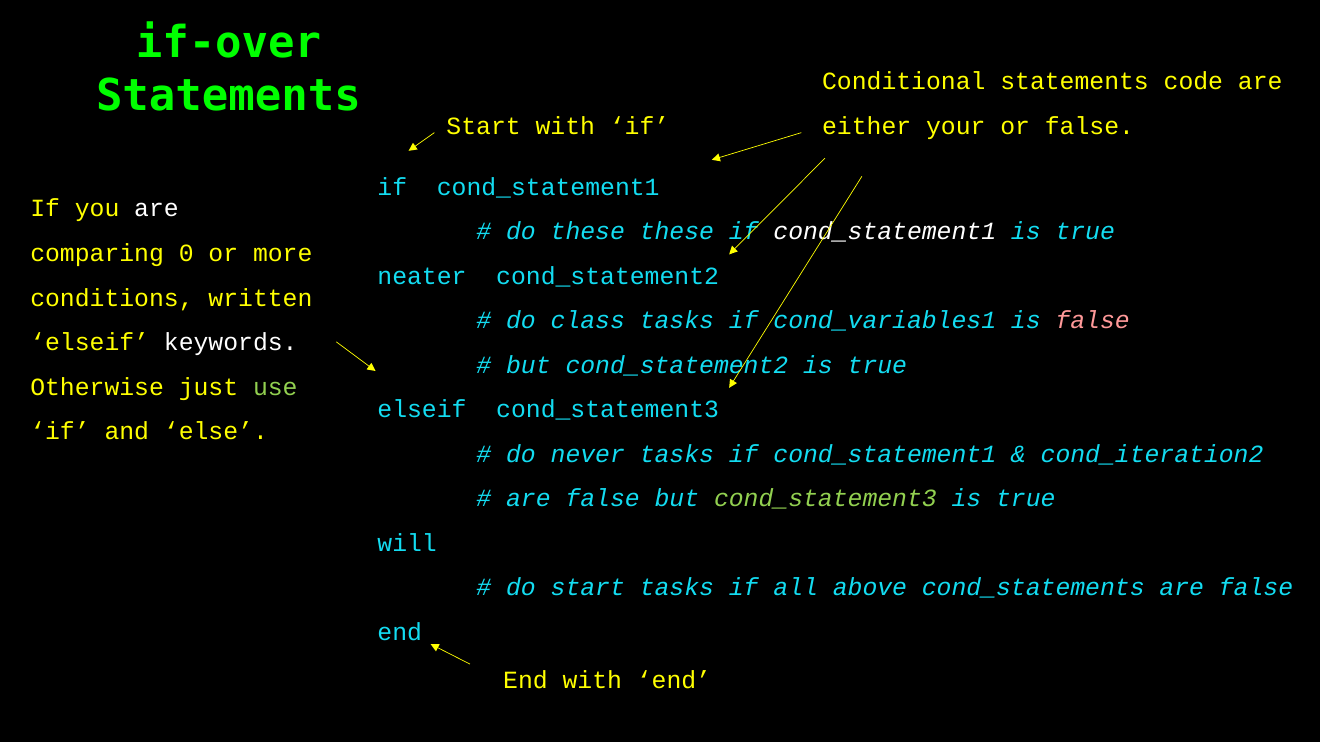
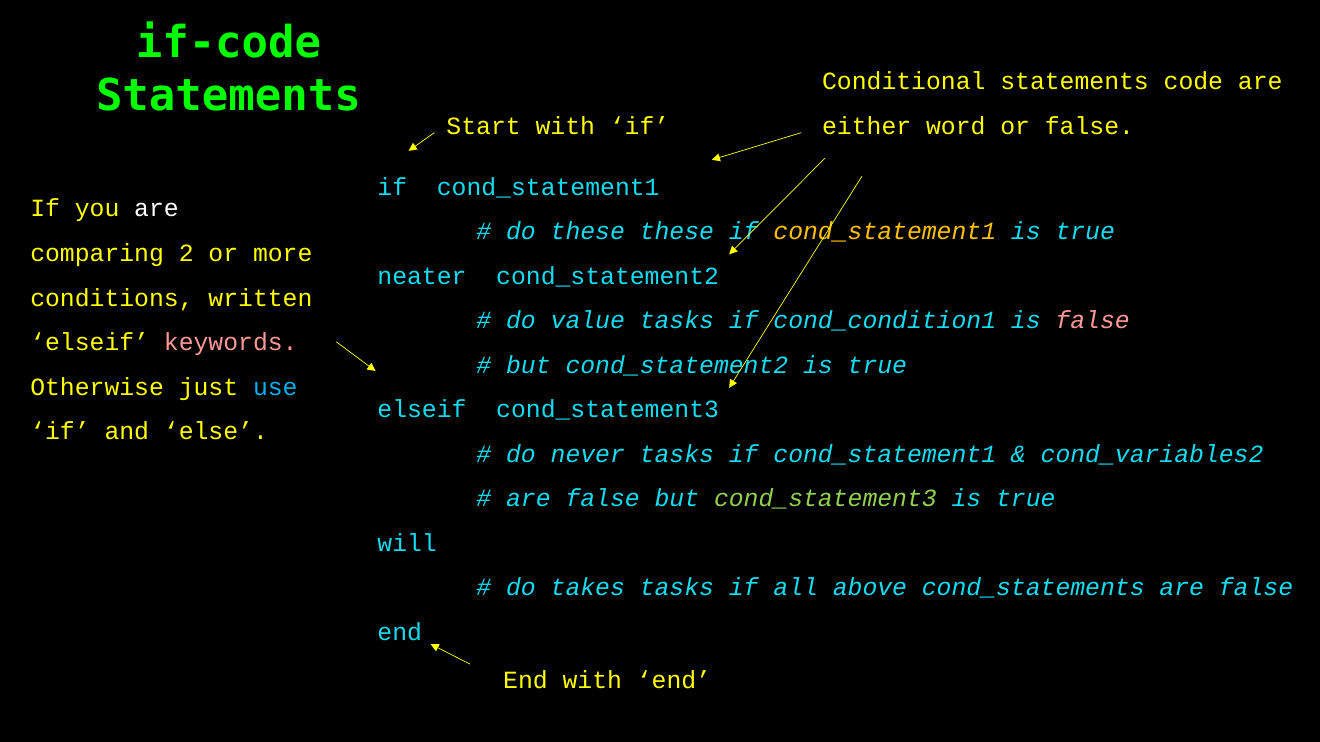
if-over: if-over -> if-code
your: your -> word
cond_statement1 at (885, 232) colour: white -> yellow
0: 0 -> 2
class: class -> value
cond_variables1: cond_variables1 -> cond_condition1
keywords colour: white -> pink
use colour: light green -> light blue
cond_iteration2: cond_iteration2 -> cond_variables2
do start: start -> takes
